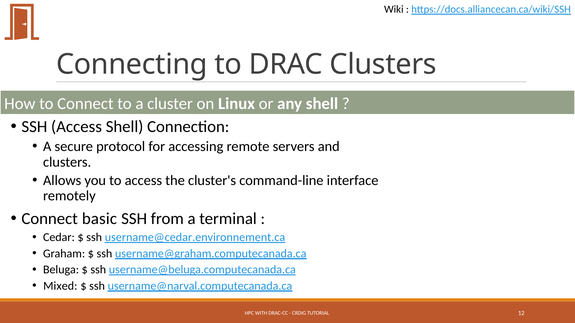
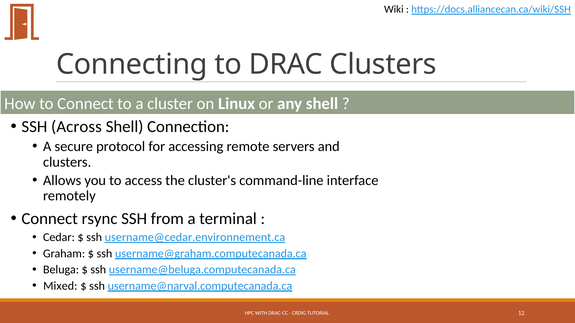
SSH Access: Access -> Across
basic: basic -> rsync
